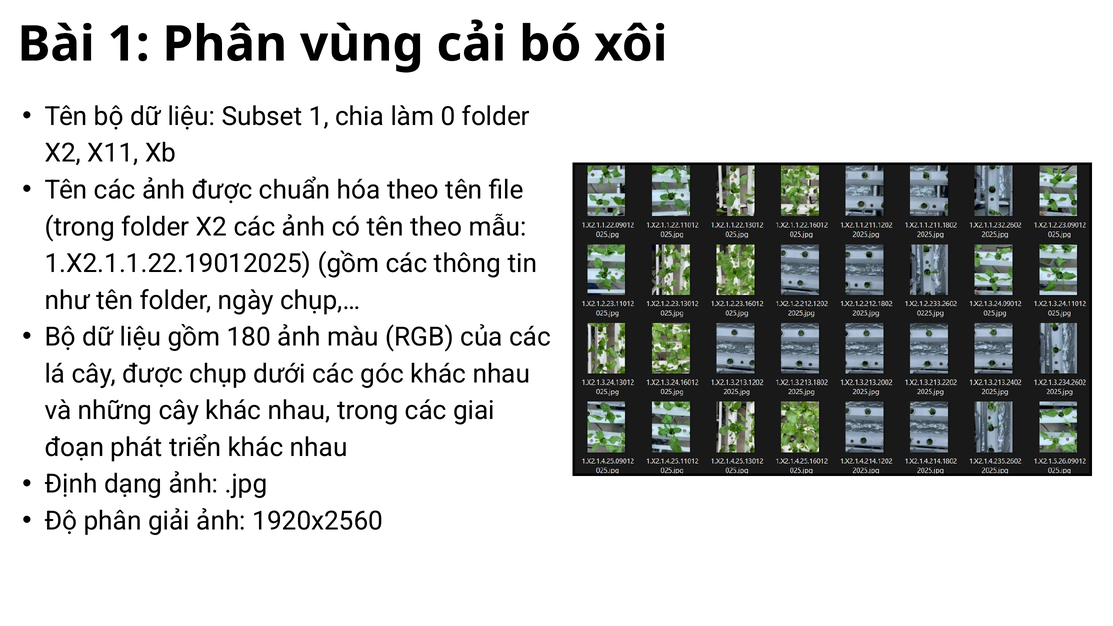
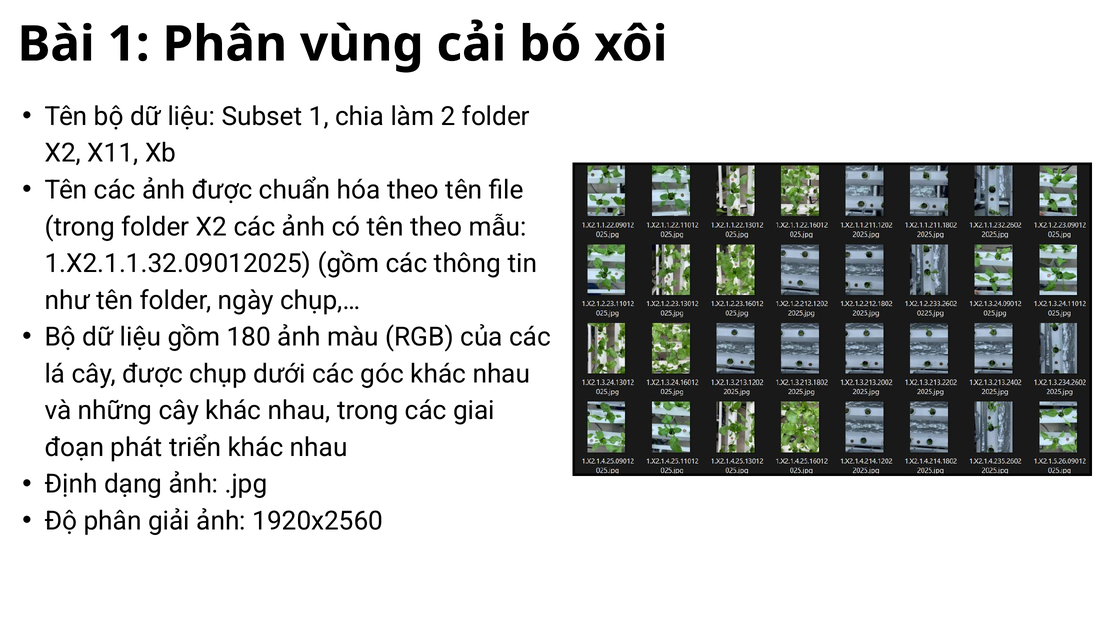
0: 0 -> 2
1.X2.1.1.22.19012025: 1.X2.1.1.22.19012025 -> 1.X2.1.1.32.09012025
